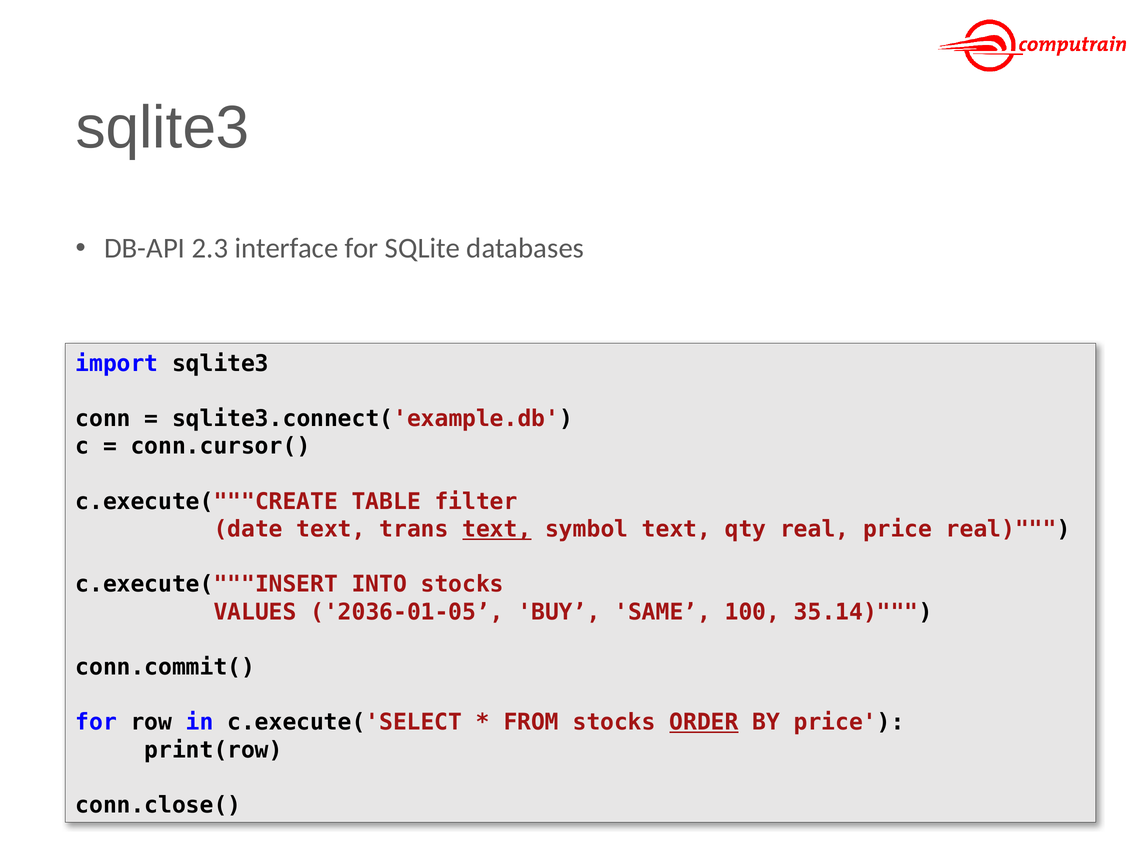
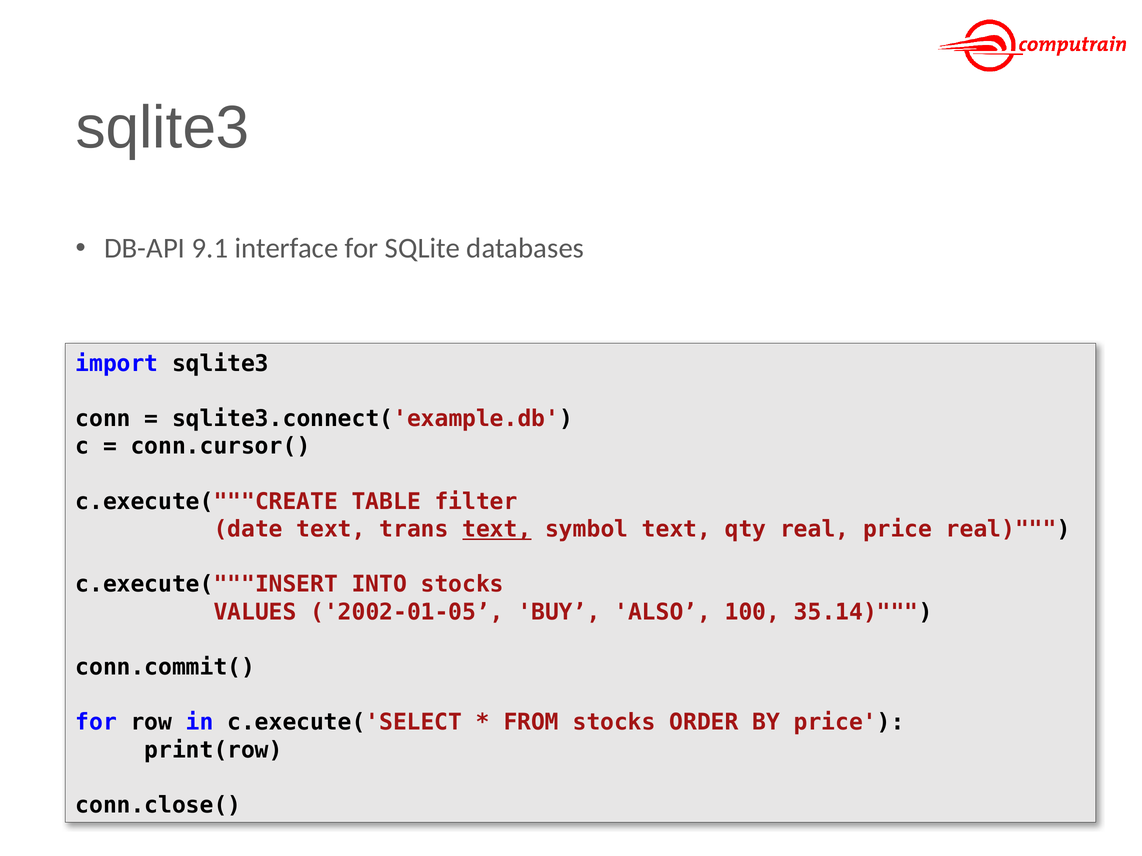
2.3: 2.3 -> 9.1
2036-01-05: 2036-01-05 -> 2002-01-05
SAME: SAME -> ALSO
ORDER underline: present -> none
